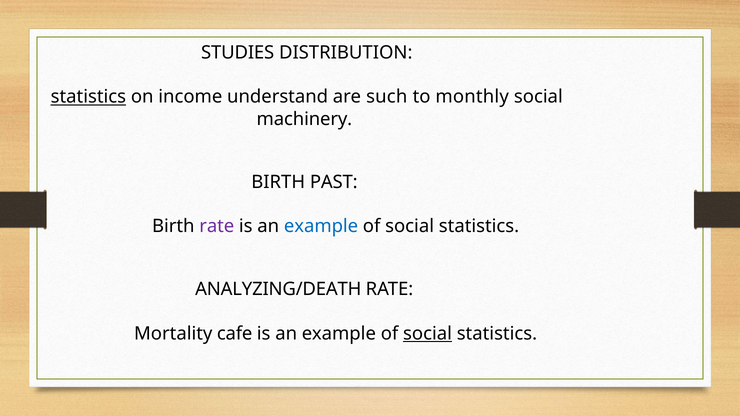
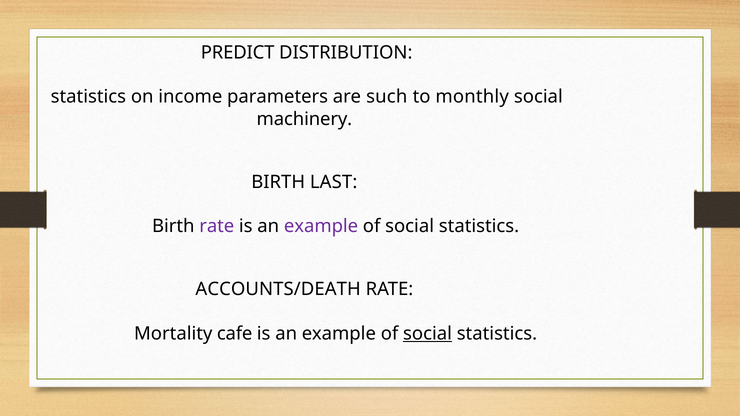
STUDIES: STUDIES -> PREDICT
statistics at (88, 97) underline: present -> none
understand: understand -> parameters
PAST: PAST -> LAST
example at (321, 226) colour: blue -> purple
ANALYZING/DEATH: ANALYZING/DEATH -> ACCOUNTS/DEATH
